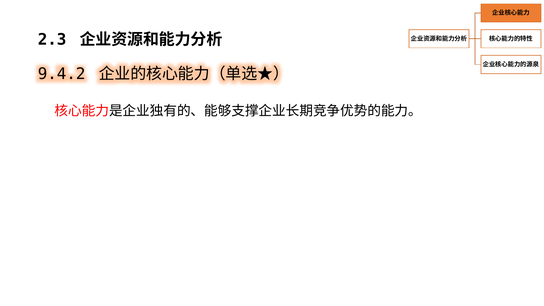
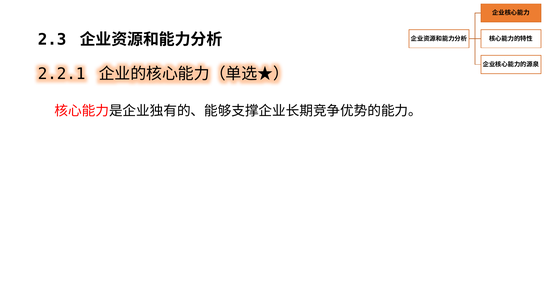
9.4.2: 9.4.2 -> 2.2.1
